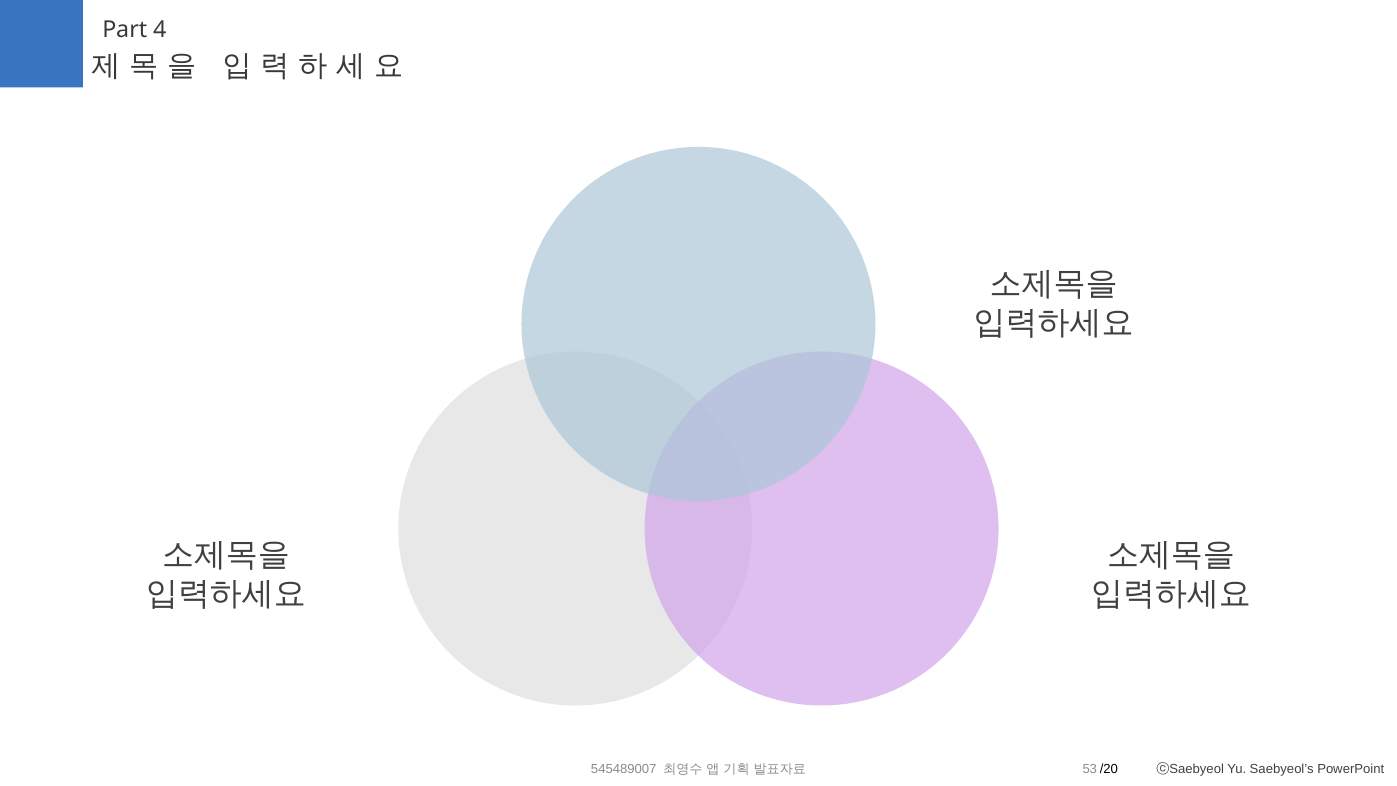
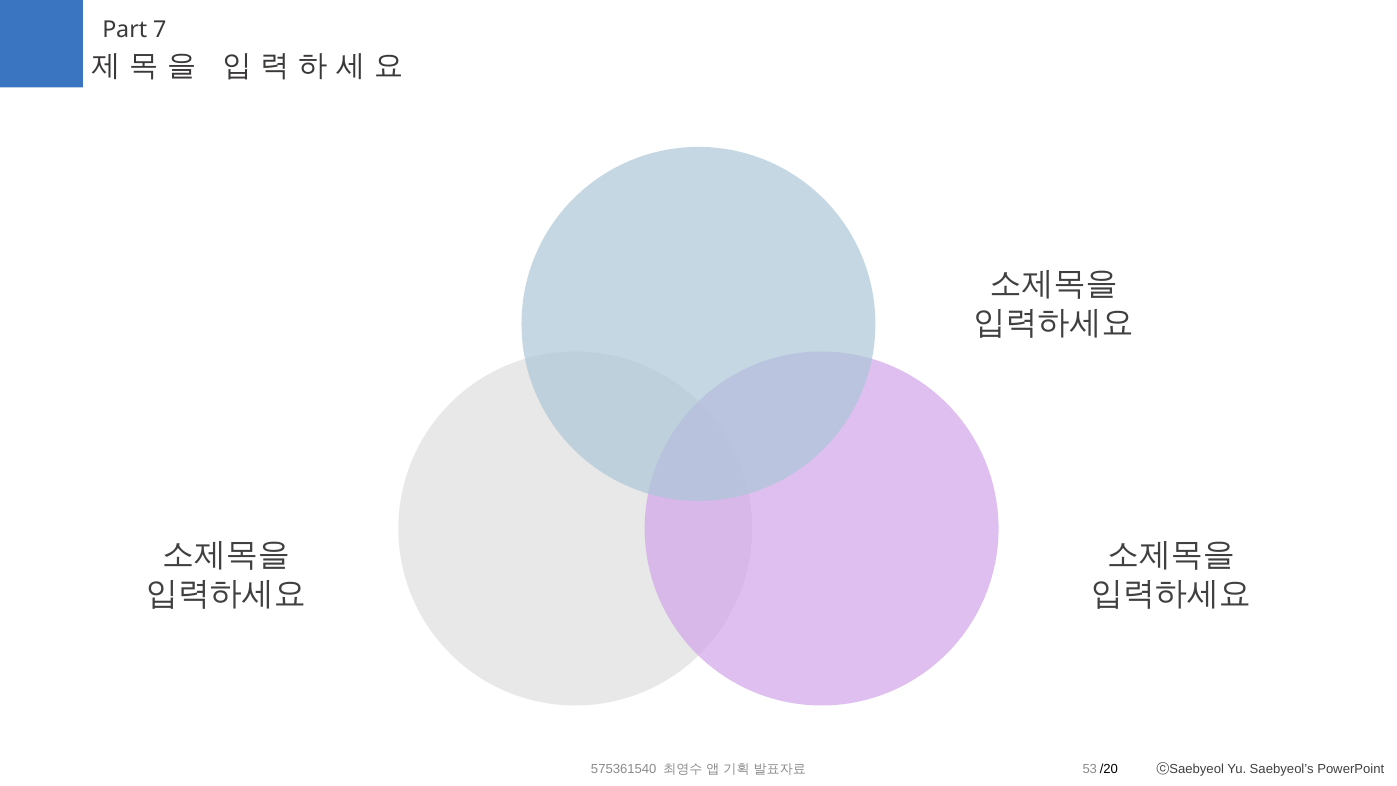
4: 4 -> 7
545489007: 545489007 -> 575361540
